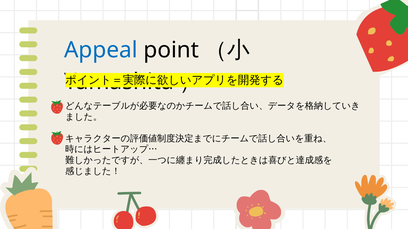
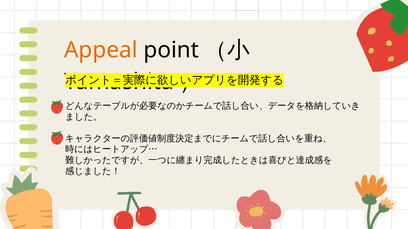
Appeal colour: blue -> orange
